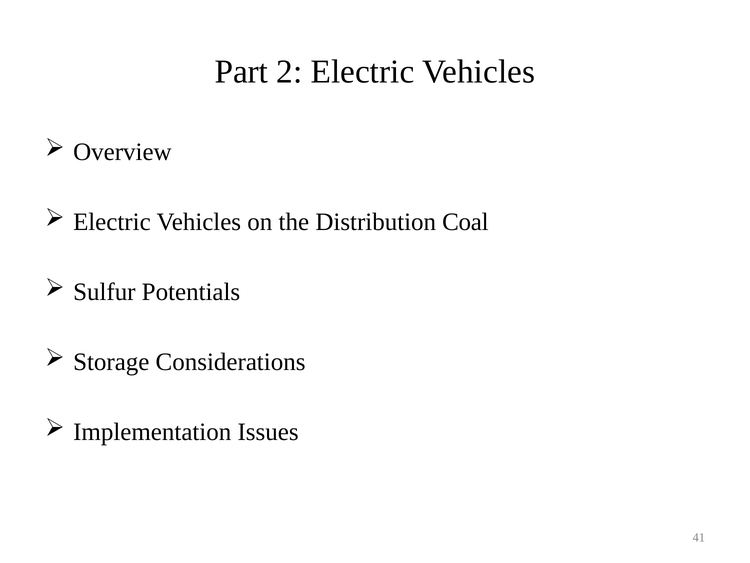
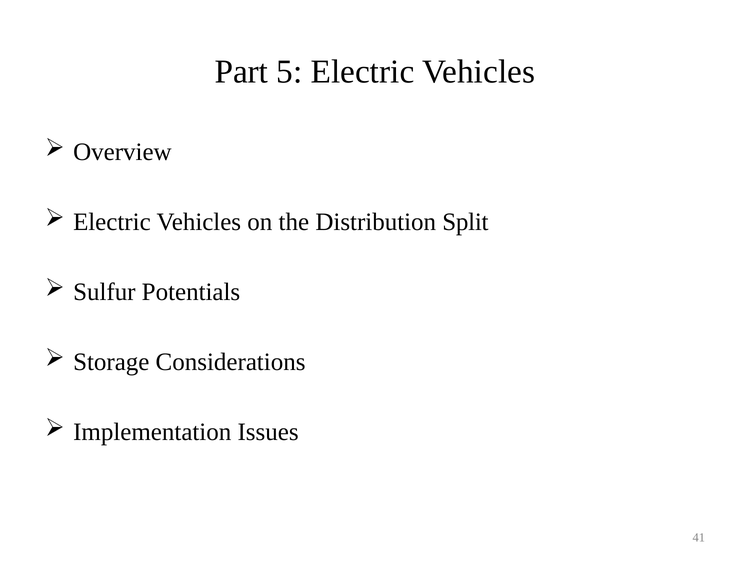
2: 2 -> 5
Coal: Coal -> Split
